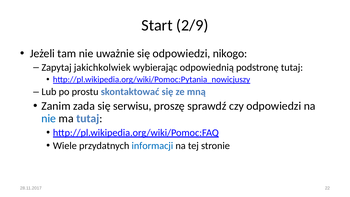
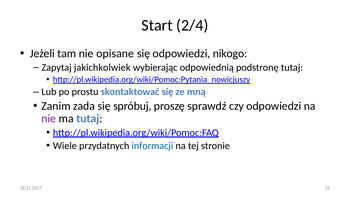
2/9: 2/9 -> 2/4
uważnie: uważnie -> opisane
serwisu: serwisu -> spróbuj
nie at (49, 119) colour: blue -> purple
